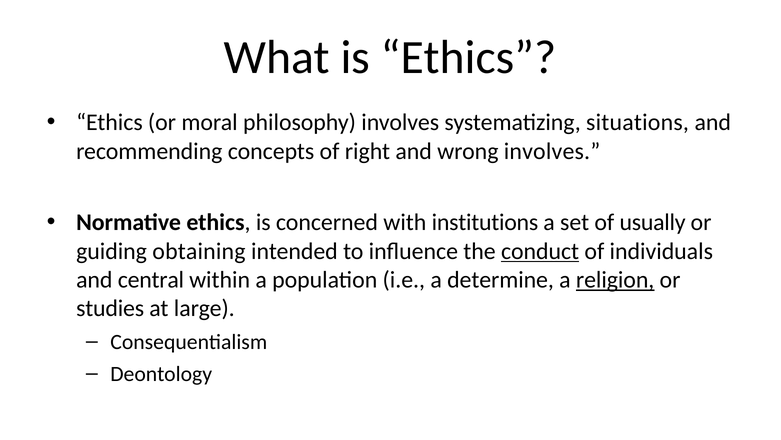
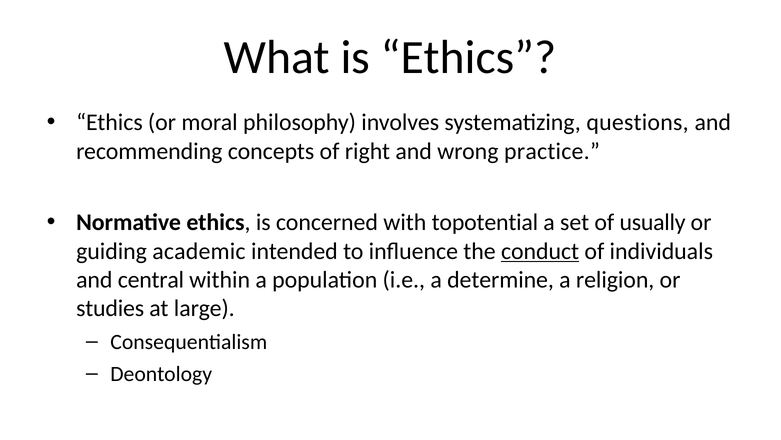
situations: situations -> questions
wrong involves: involves -> practice
institutions: institutions -> topotential
obtaining: obtaining -> academic
religion underline: present -> none
